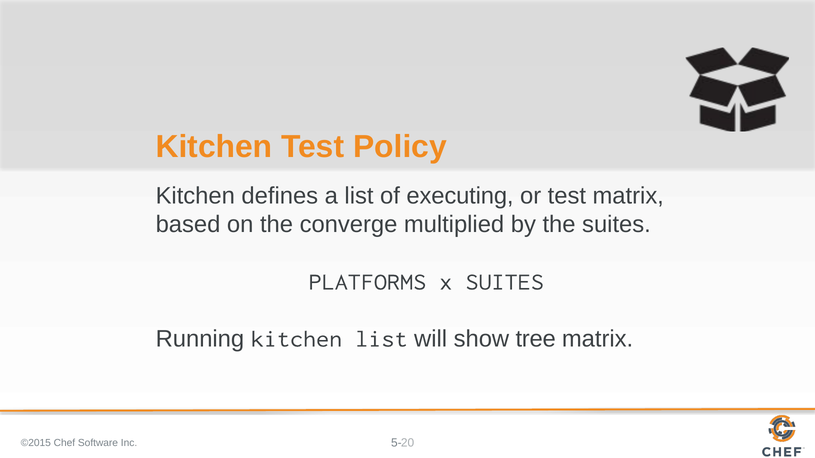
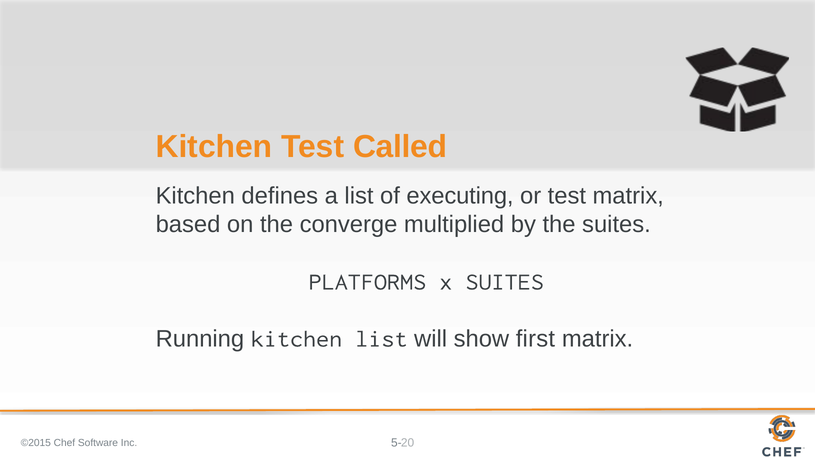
Policy: Policy -> Called
tree: tree -> first
